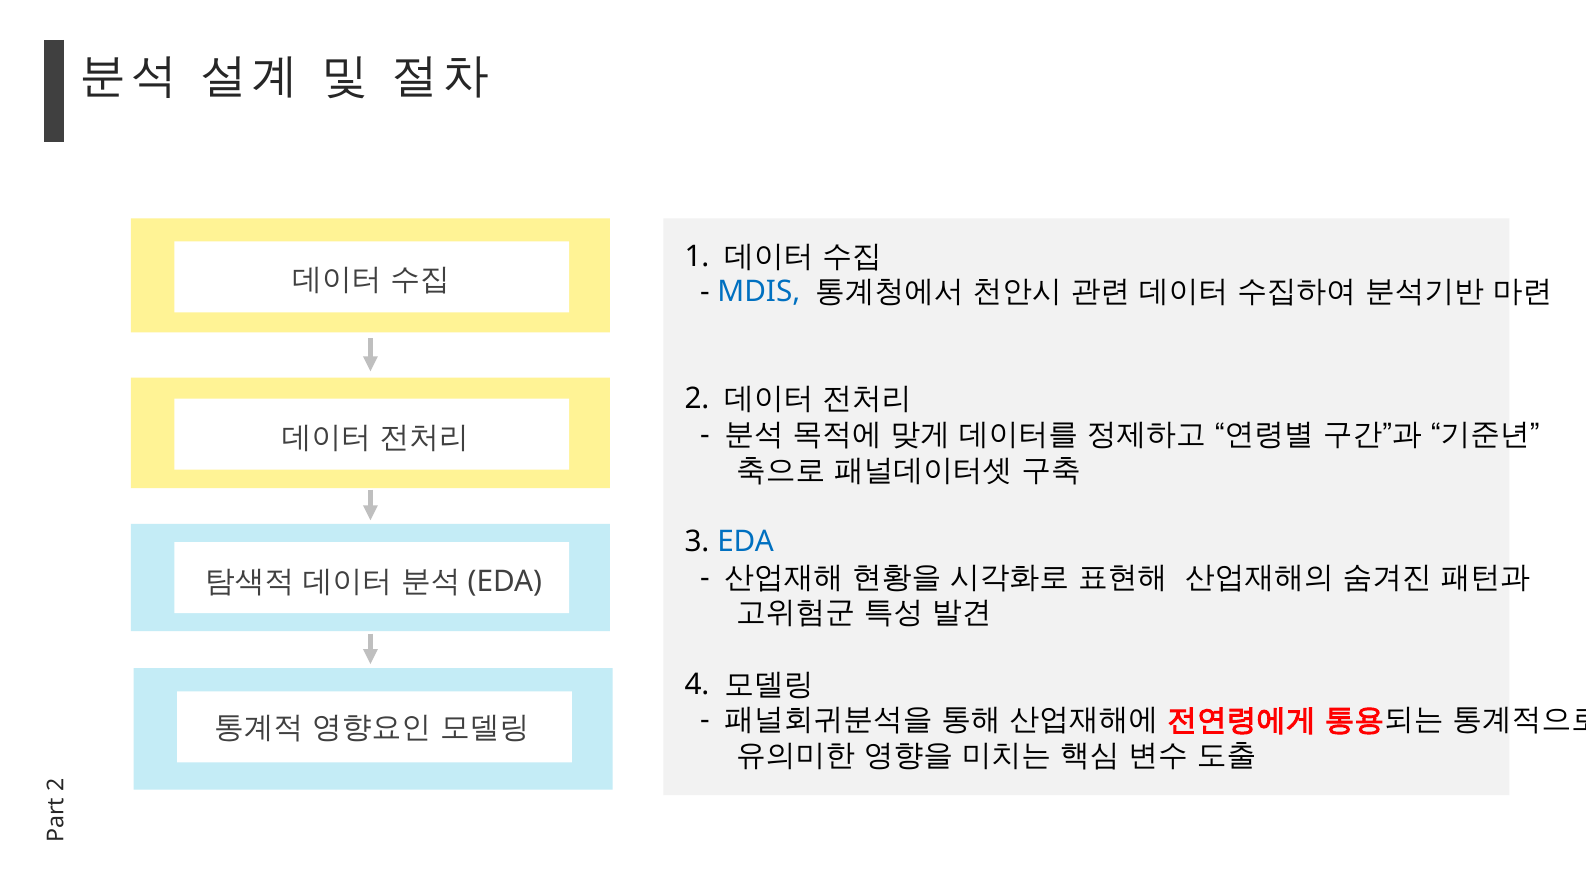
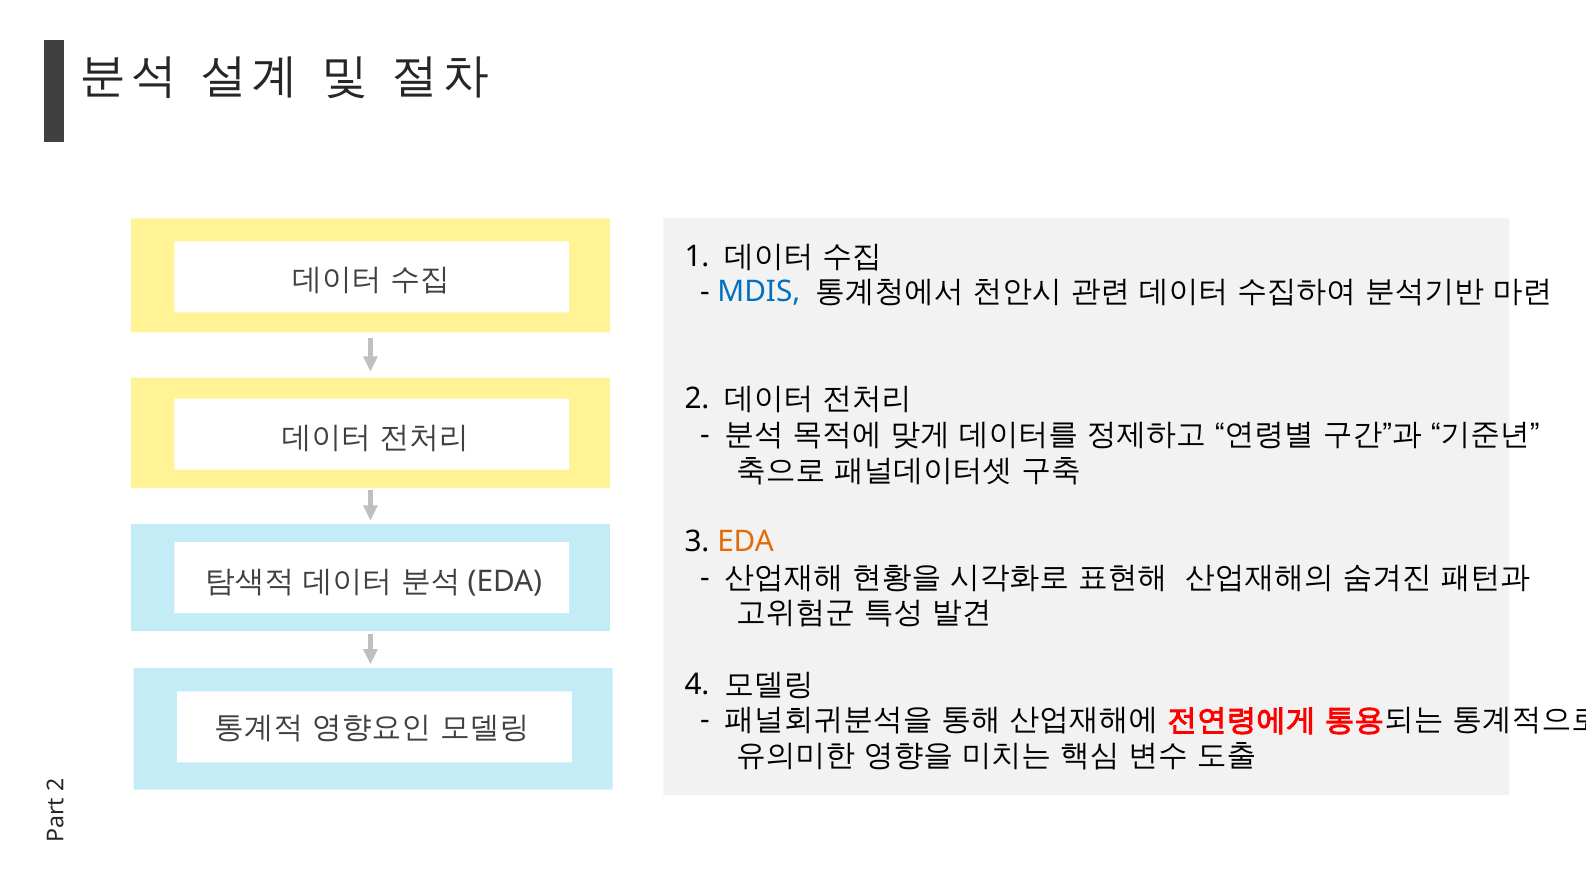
EDA colour: blue -> orange
